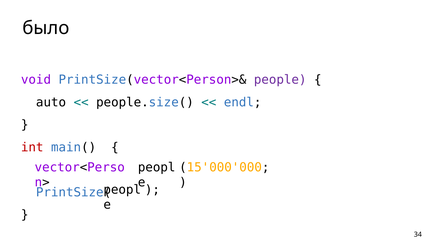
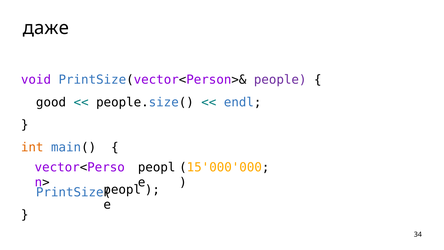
было: было -> даже
auto: auto -> good
int colour: red -> orange
